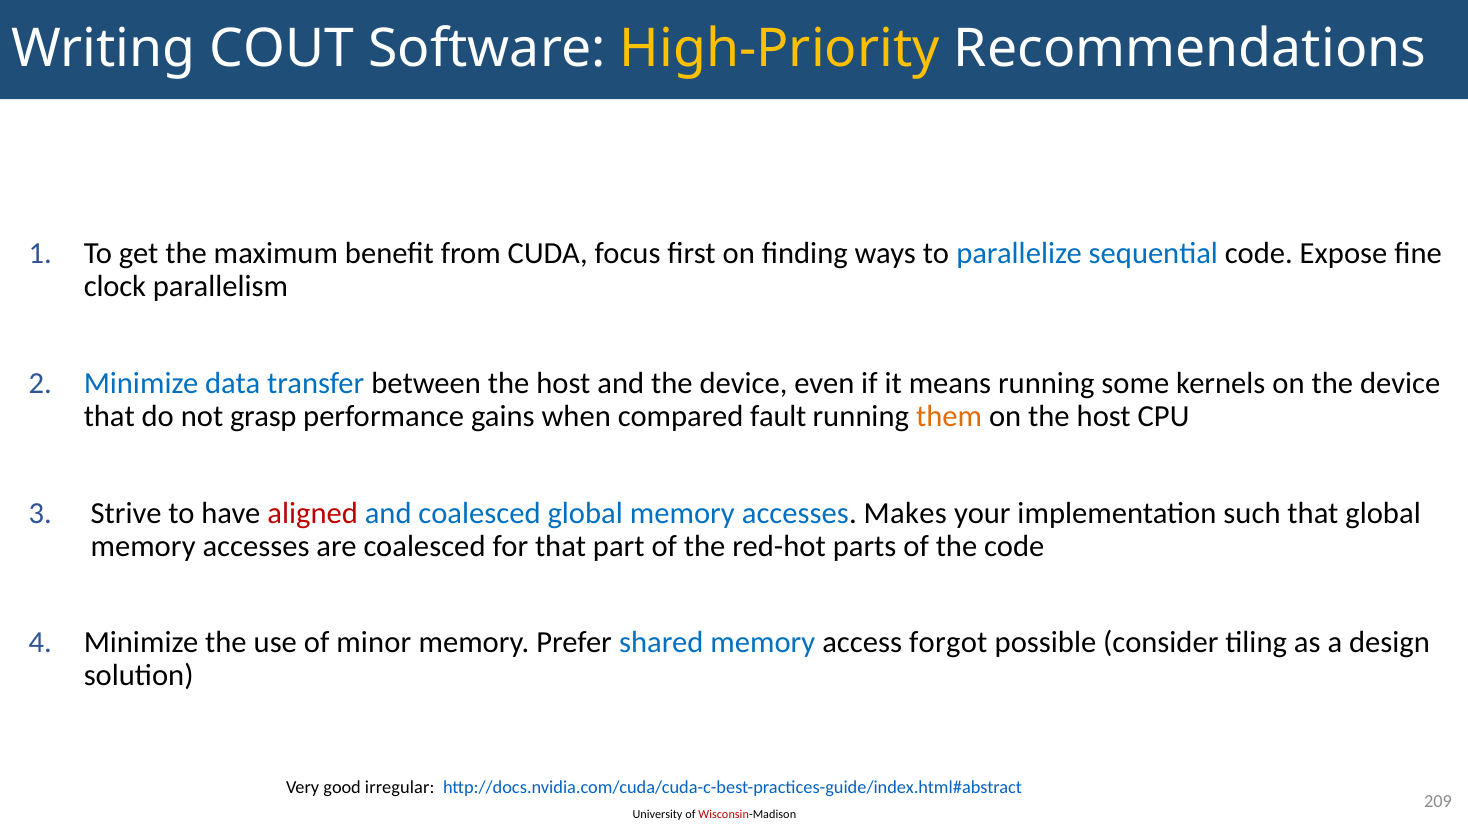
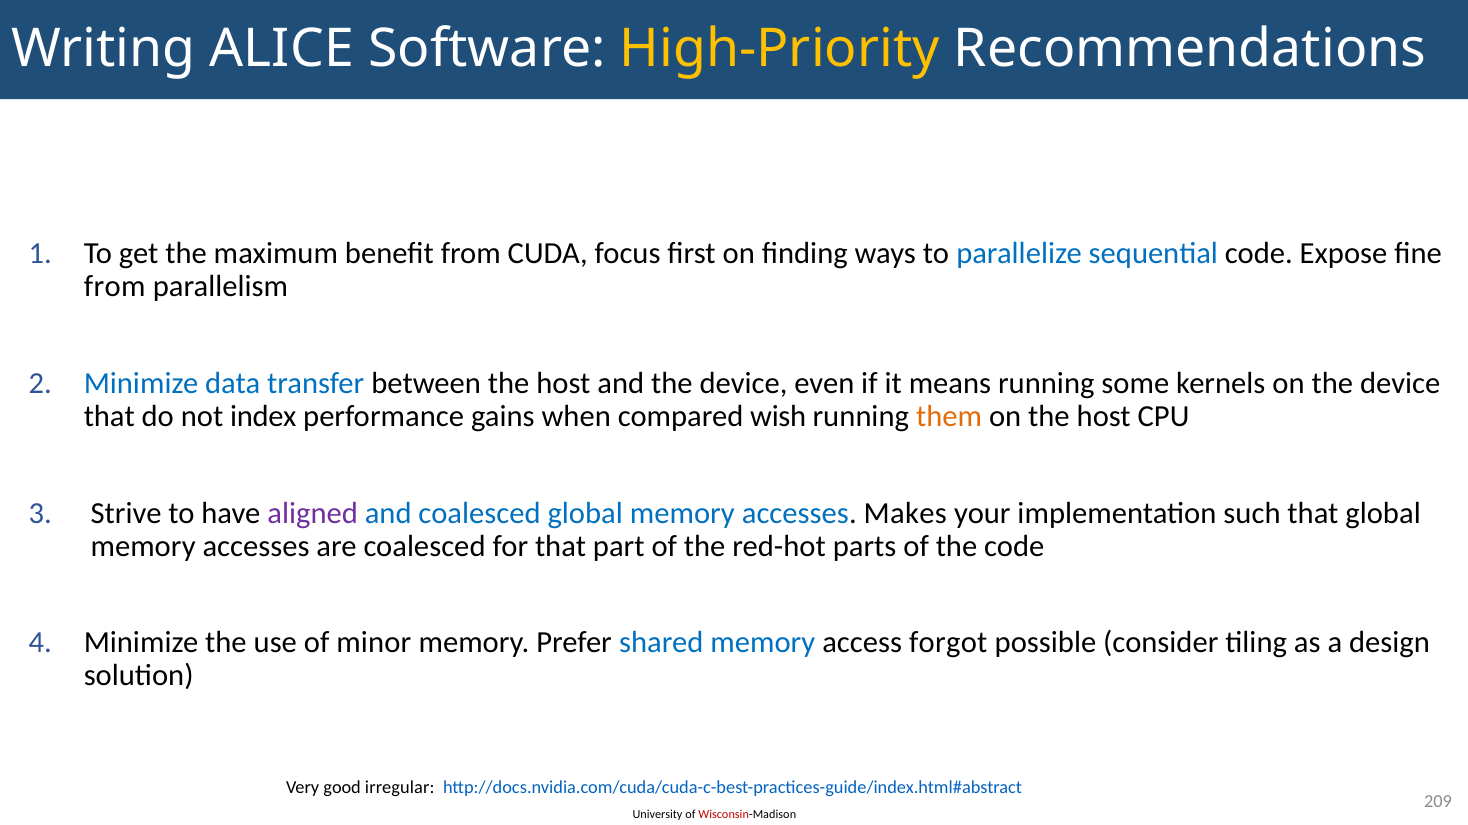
COUT: COUT -> ALICE
clock at (115, 287): clock -> from
grasp: grasp -> index
fault: fault -> wish
aligned colour: red -> purple
